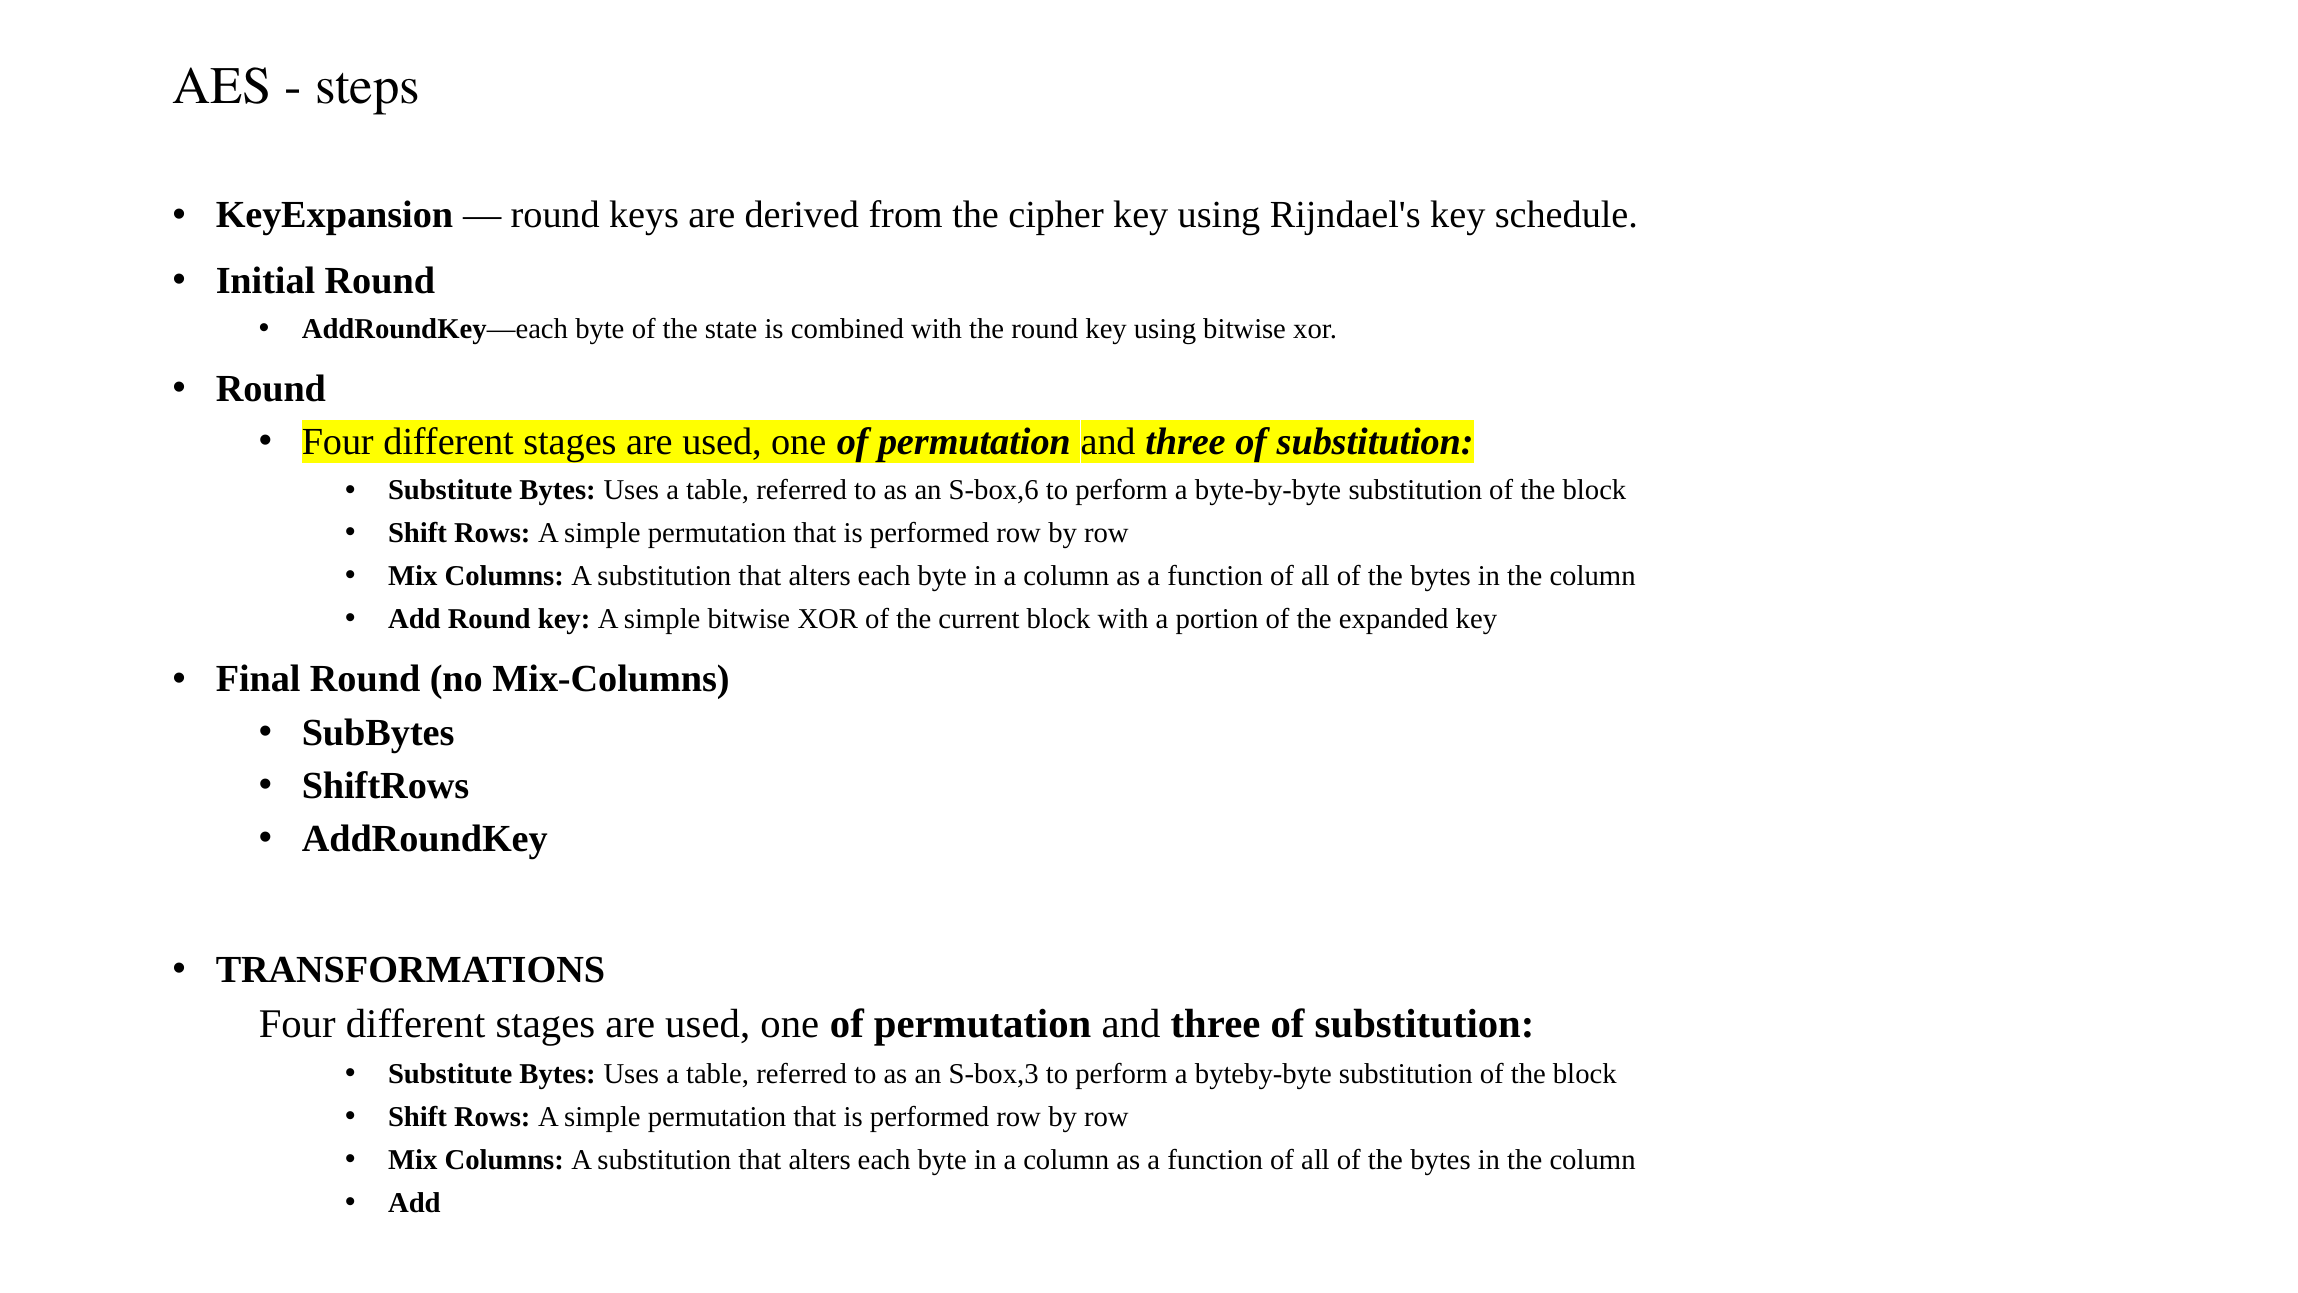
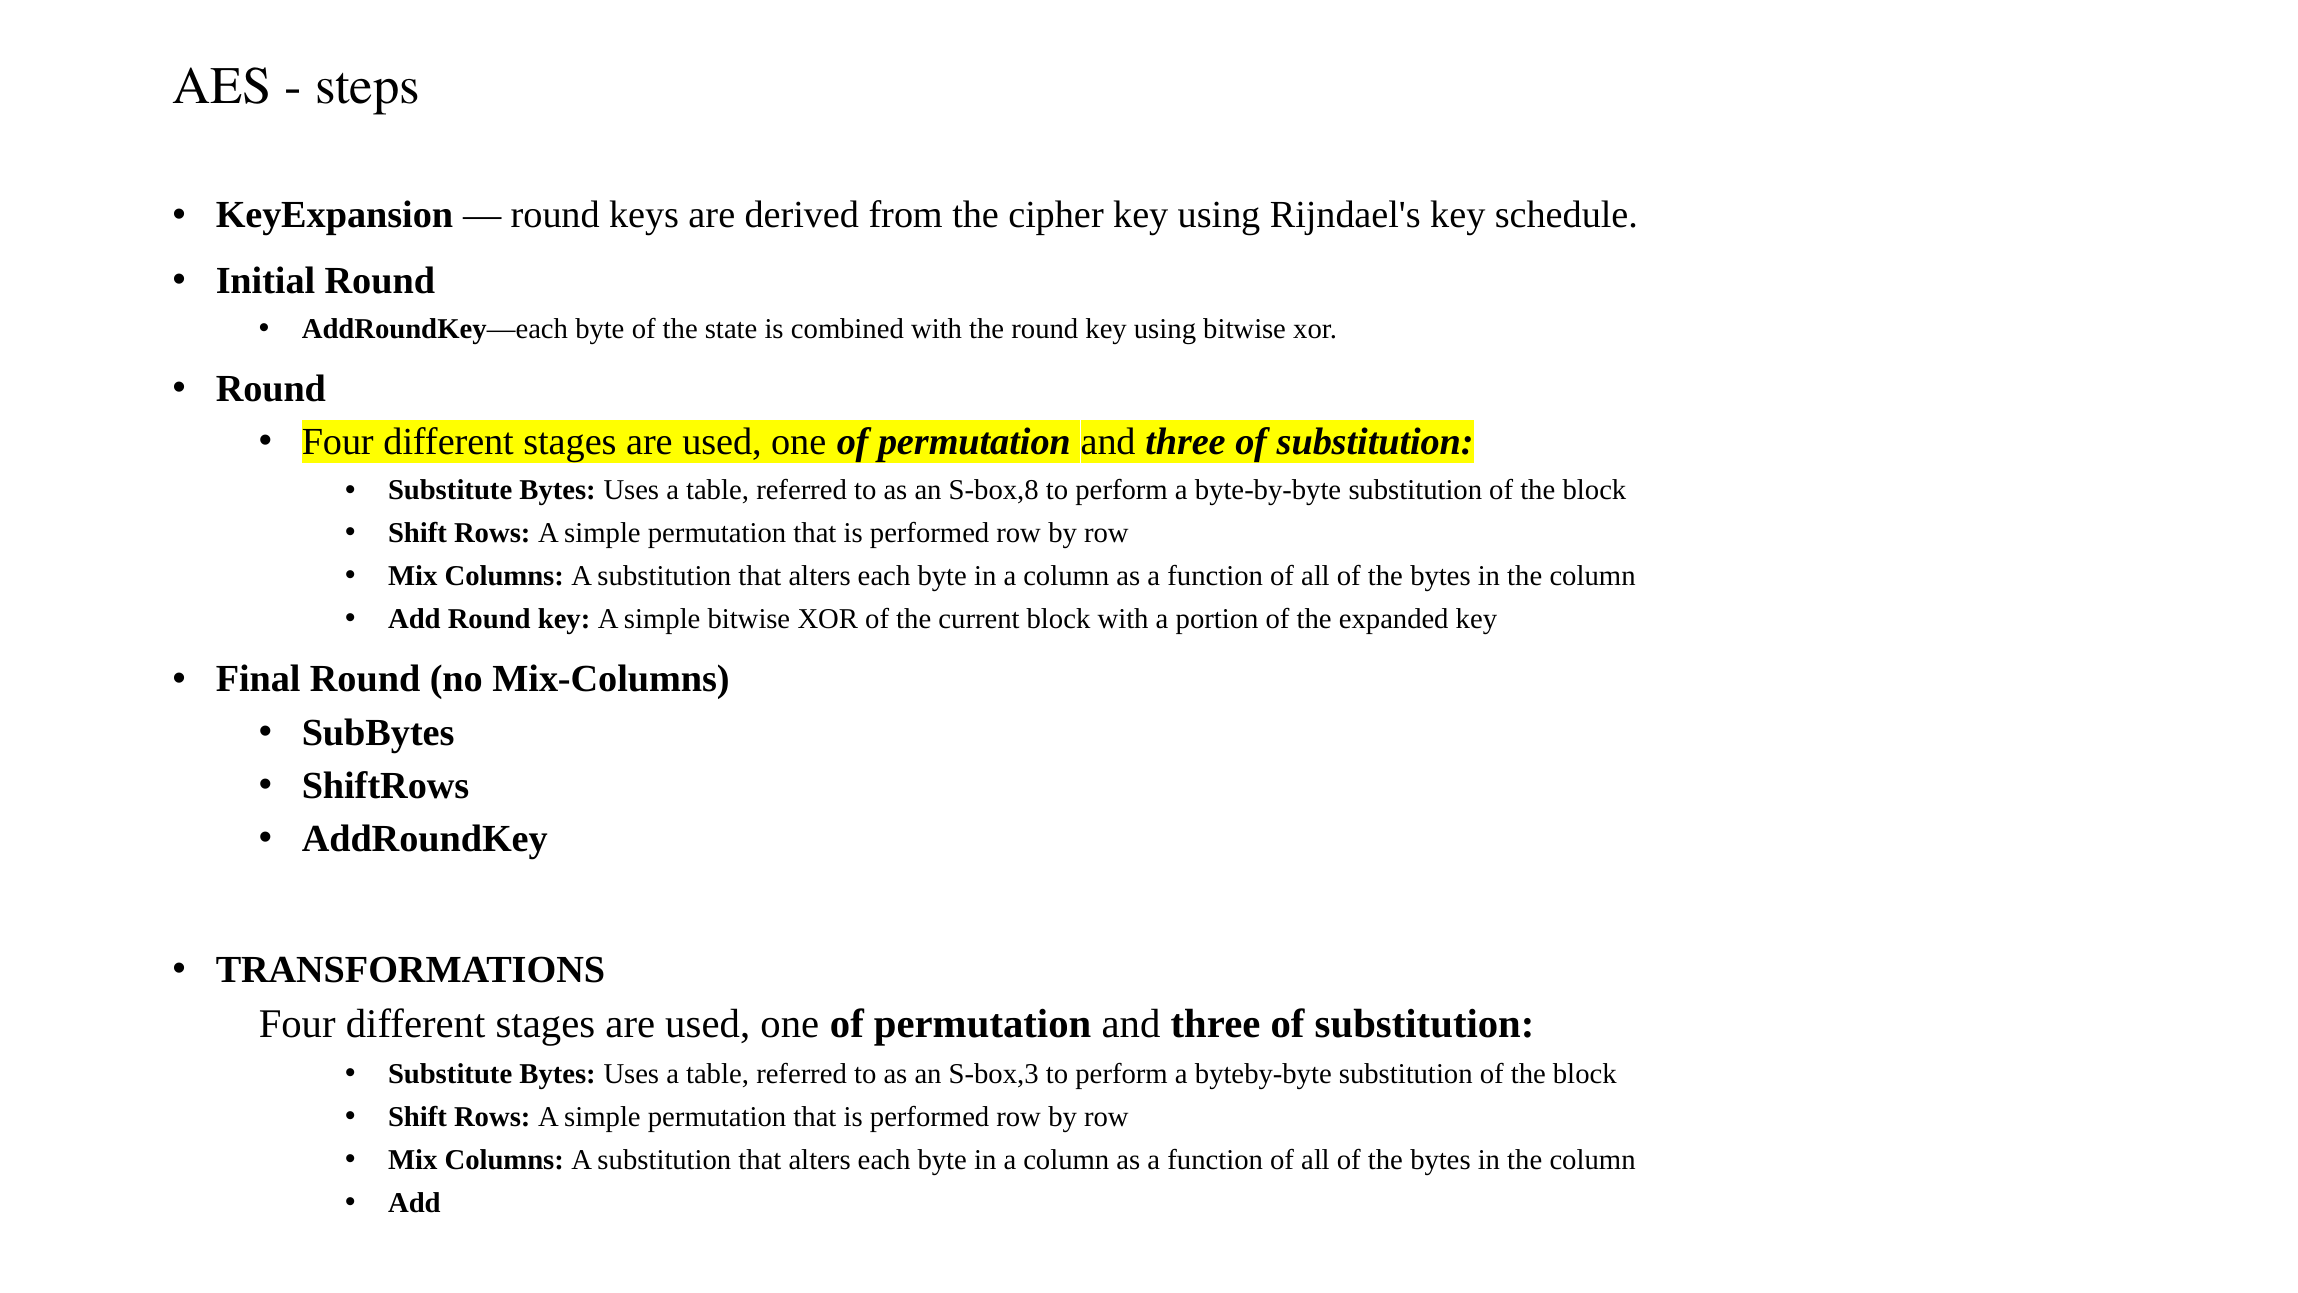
S-box,6: S-box,6 -> S-box,8
